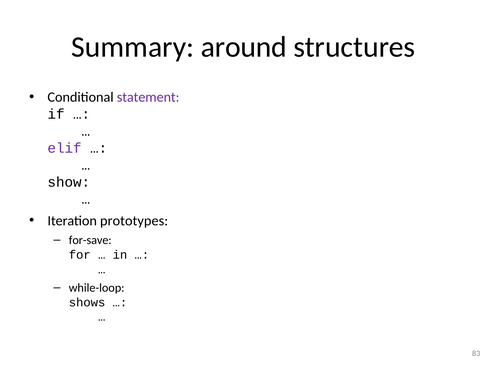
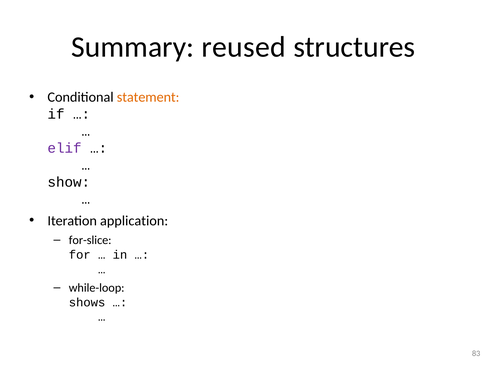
around: around -> reused
statement colour: purple -> orange
prototypes: prototypes -> application
for-save: for-save -> for-slice
